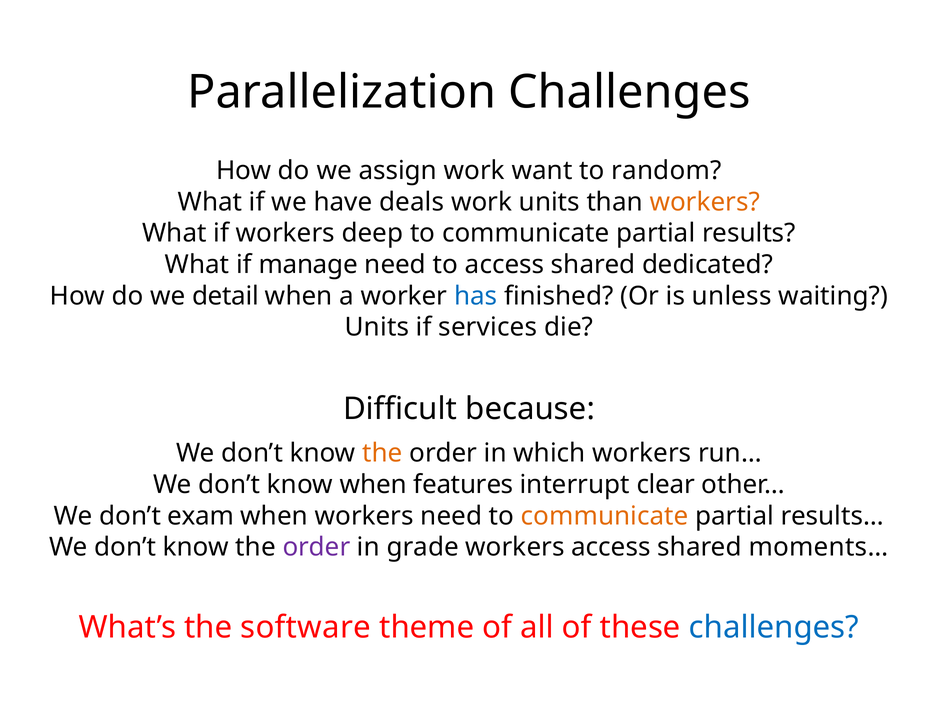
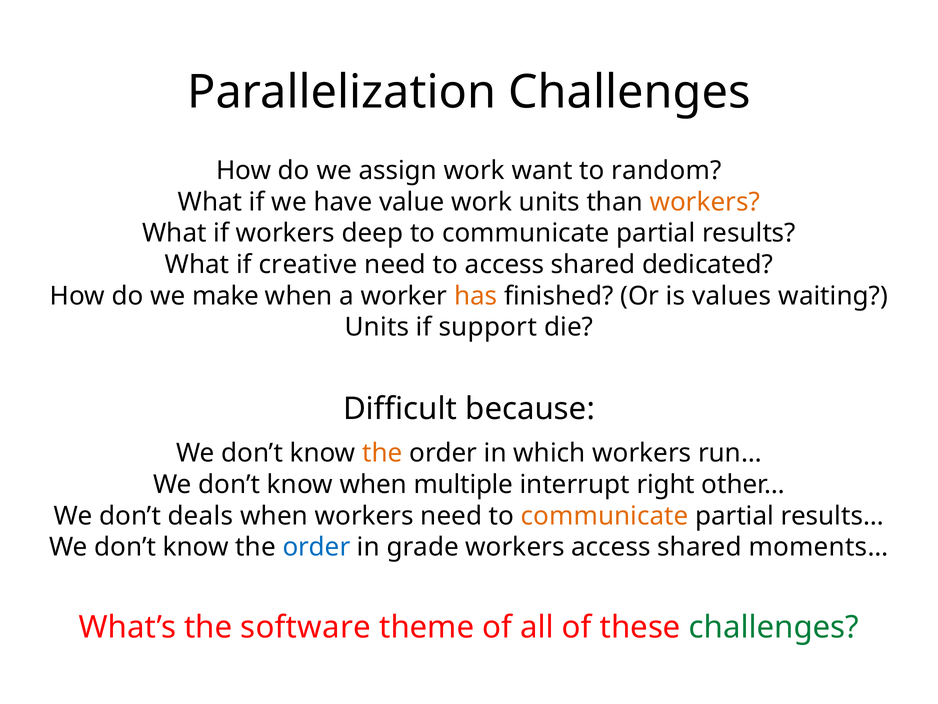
deals: deals -> value
manage: manage -> creative
detail: detail -> make
has colour: blue -> orange
unless: unless -> values
services: services -> support
features: features -> multiple
clear: clear -> right
exam: exam -> deals
order at (316, 547) colour: purple -> blue
challenges at (774, 627) colour: blue -> green
